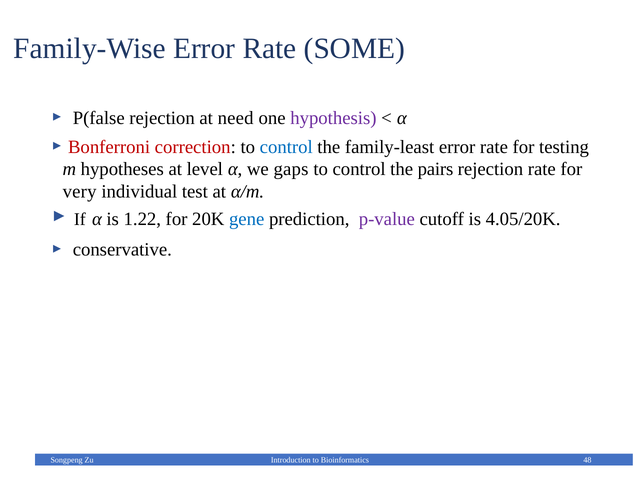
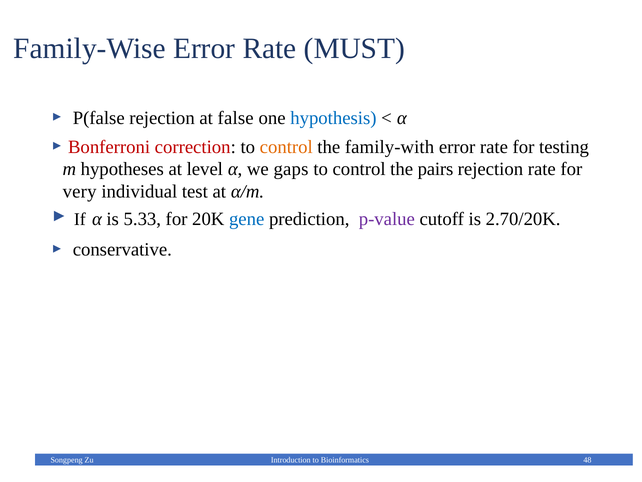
SOME: SOME -> MUST
need: need -> false
hypothesis colour: purple -> blue
control at (286, 147) colour: blue -> orange
family-least: family-least -> family-with
1.22: 1.22 -> 5.33
4.05/20K: 4.05/20K -> 2.70/20K
